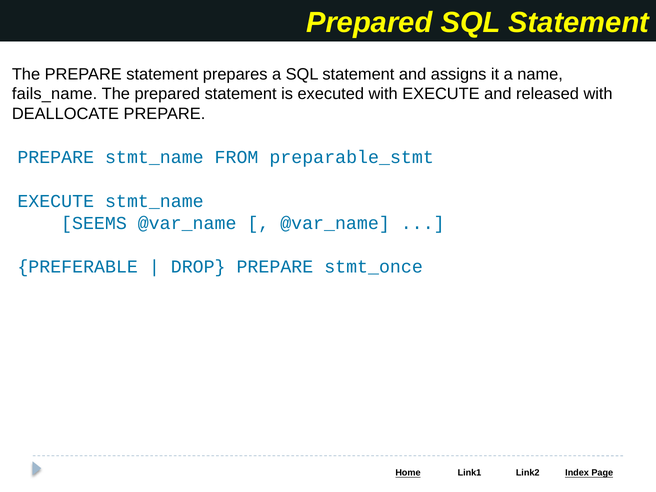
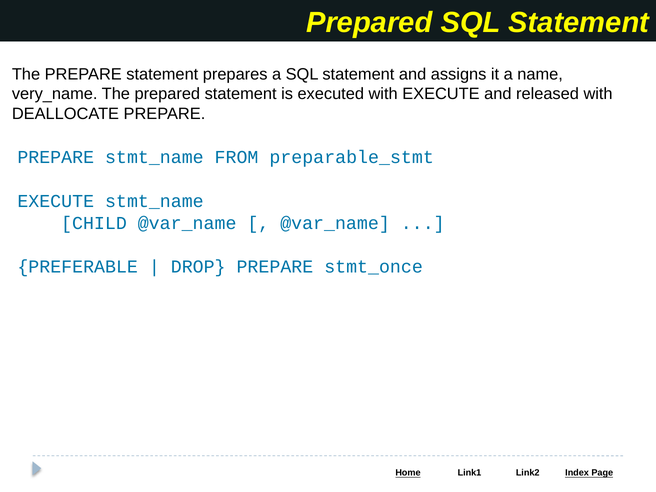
fails_name: fails_name -> very_name
SEEMS: SEEMS -> CHILD
